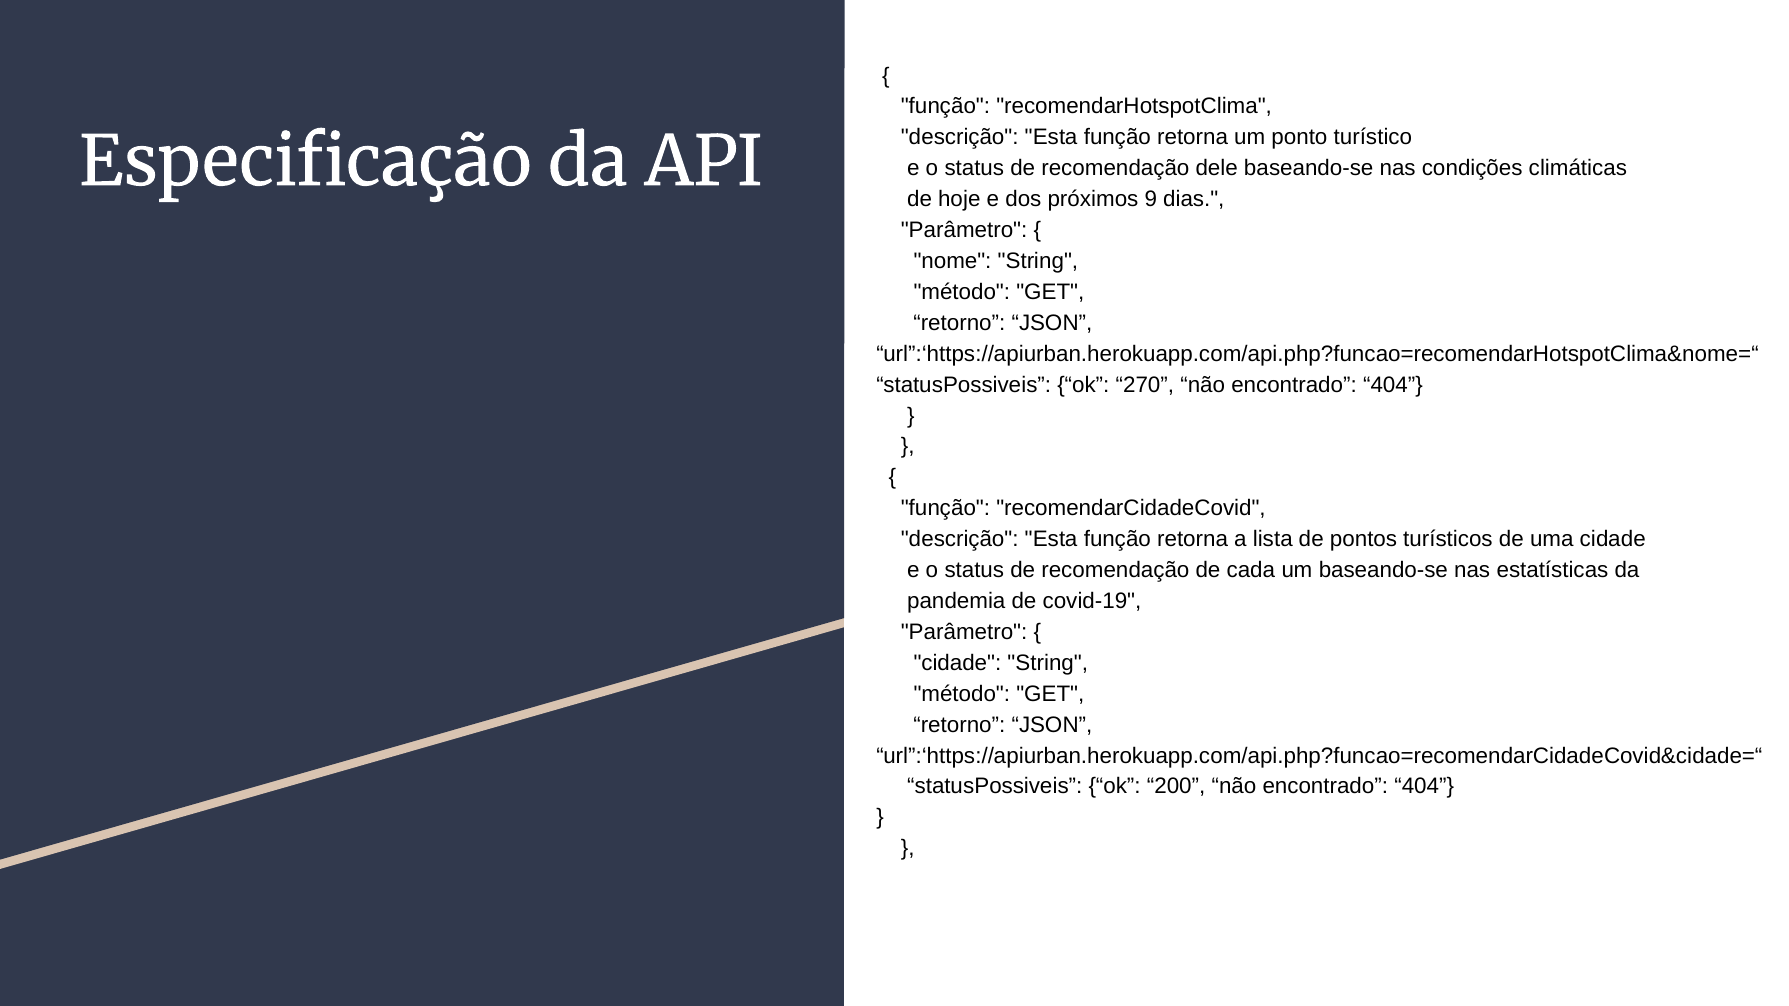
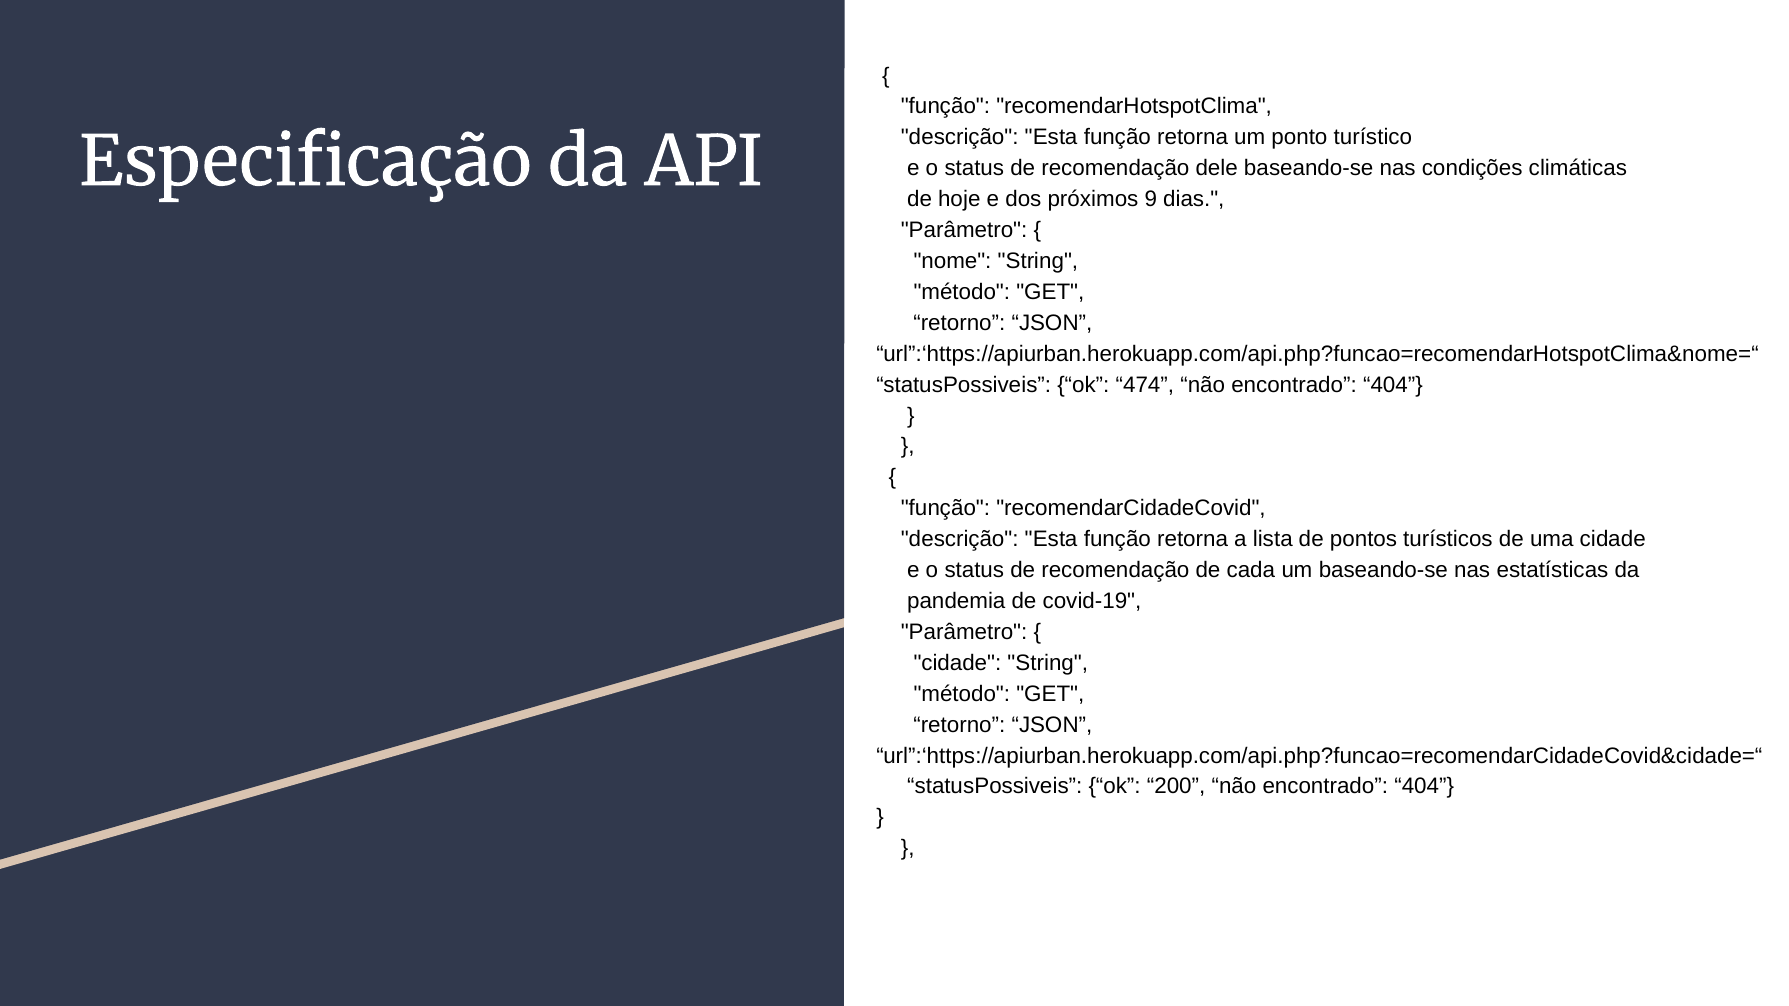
270: 270 -> 474
